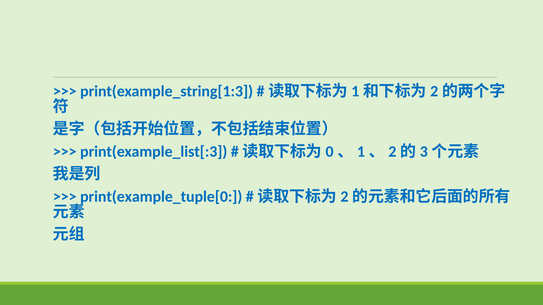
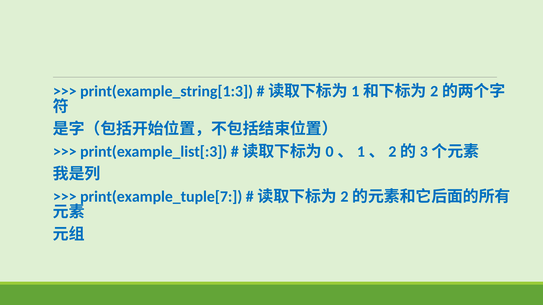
print(example_tuple[0: print(example_tuple[0 -> print(example_tuple[7
